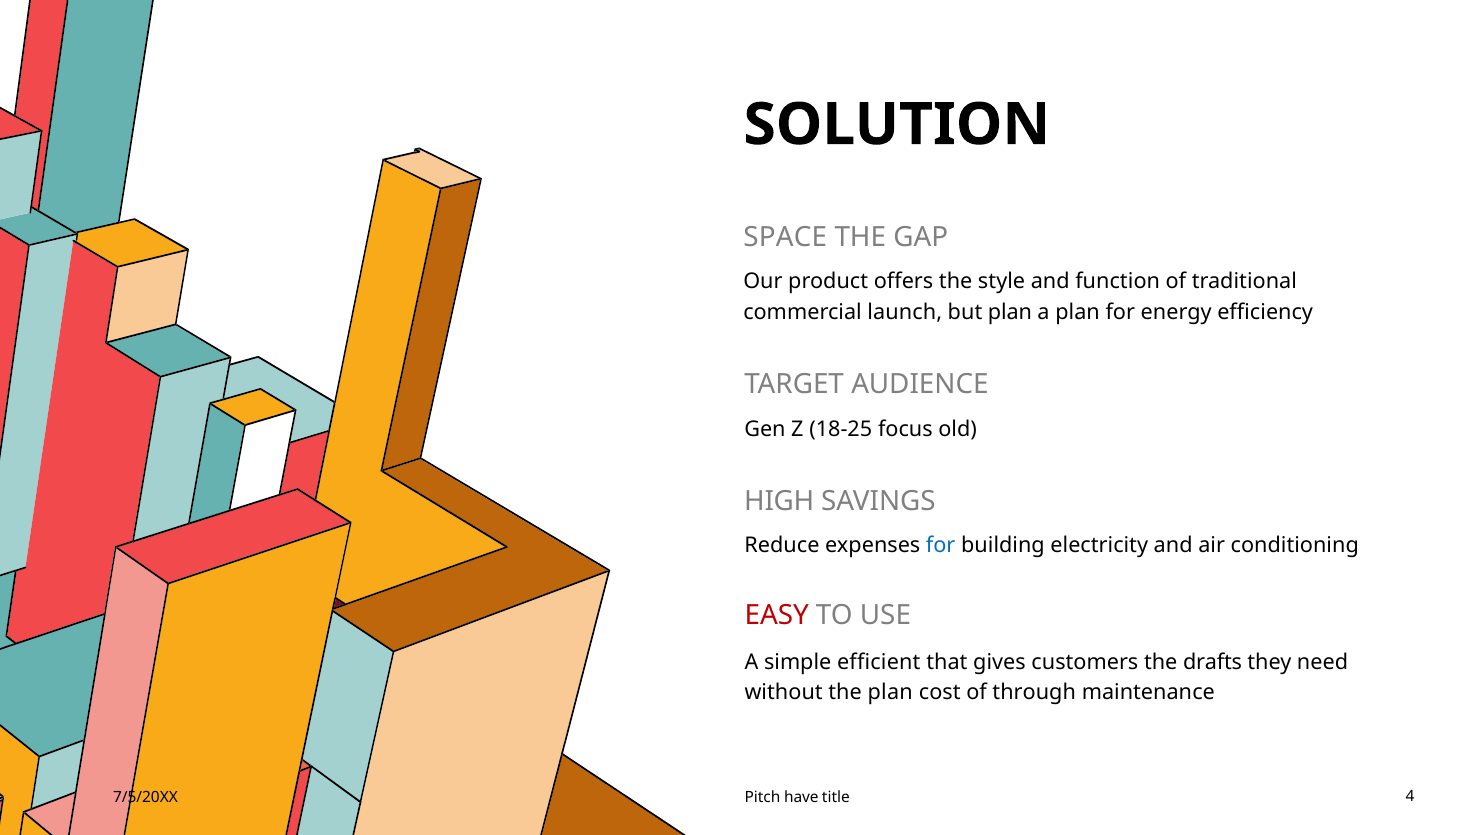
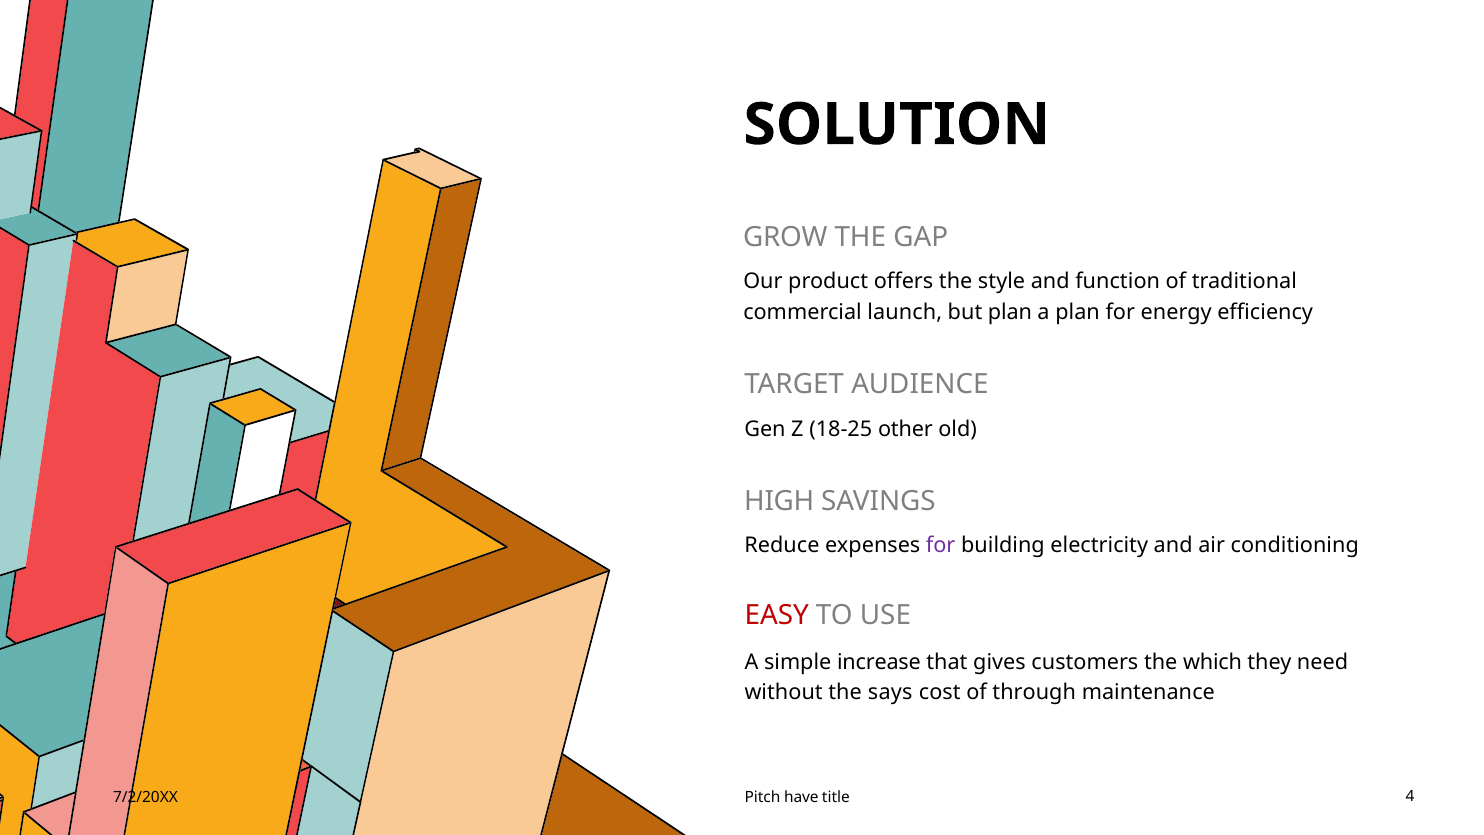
SPACE: SPACE -> GROW
focus: focus -> other
for at (941, 545) colour: blue -> purple
efficient: efficient -> increase
drafts: drafts -> which
the plan: plan -> says
7/5/20XX: 7/5/20XX -> 7/2/20XX
